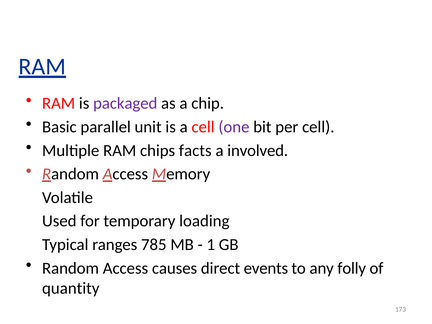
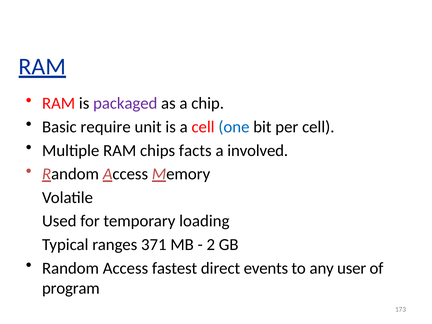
parallel: parallel -> require
one colour: purple -> blue
785: 785 -> 371
1: 1 -> 2
causes: causes -> fastest
folly: folly -> user
quantity: quantity -> program
